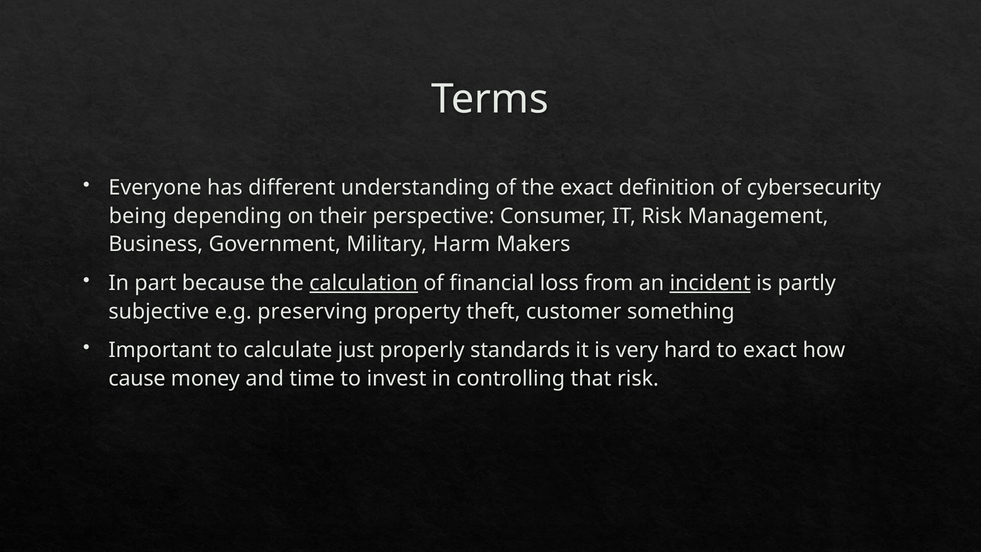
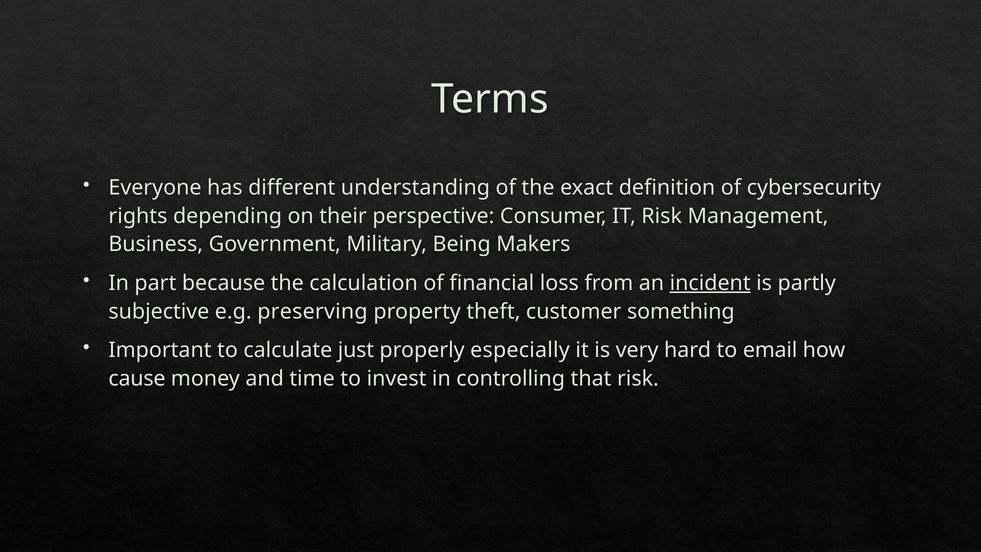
being: being -> rights
Harm: Harm -> Being
calculation underline: present -> none
standards: standards -> especially
to exact: exact -> email
